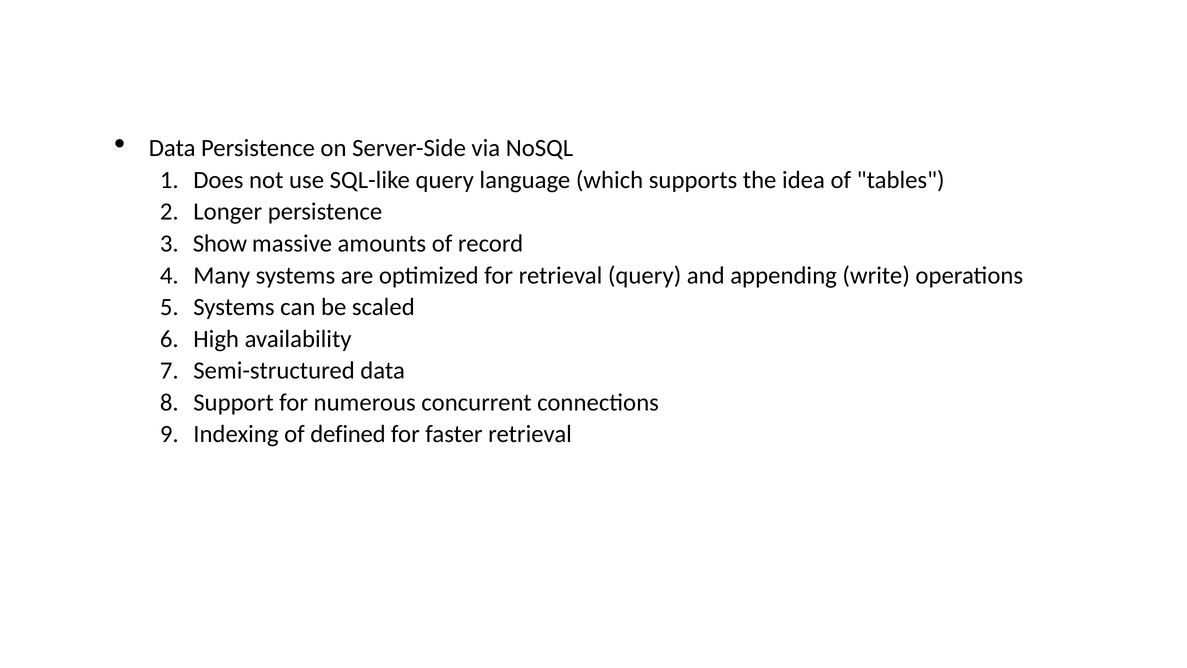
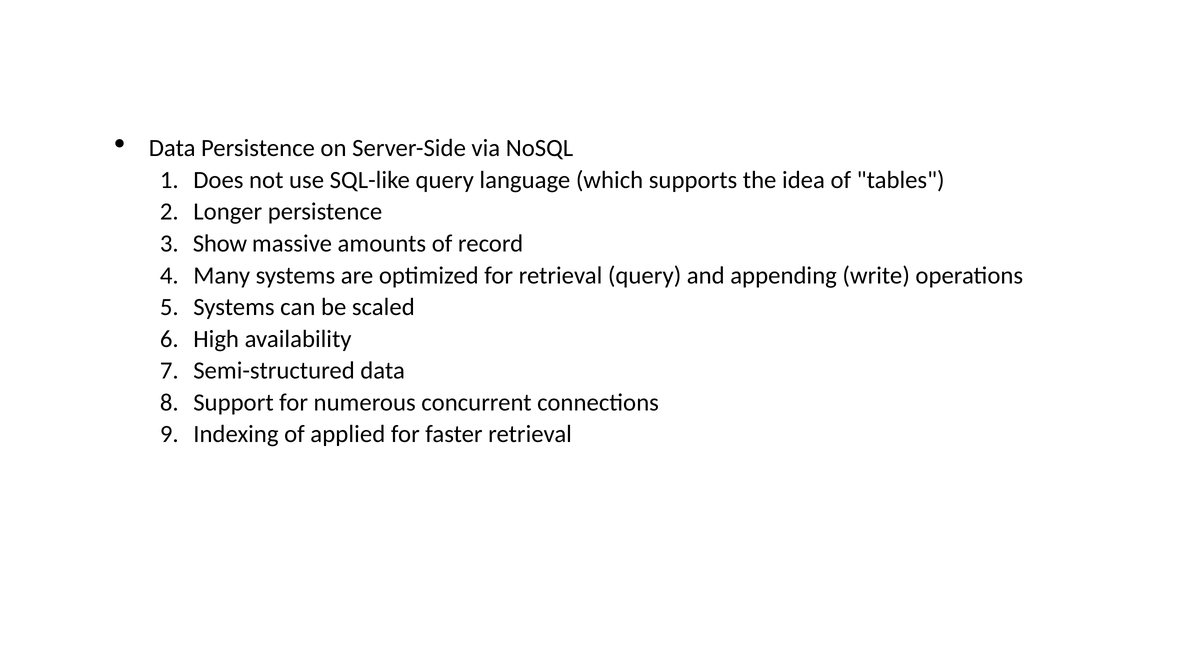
defined: defined -> applied
